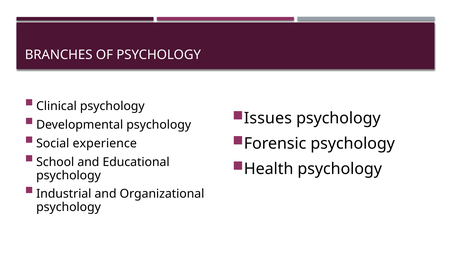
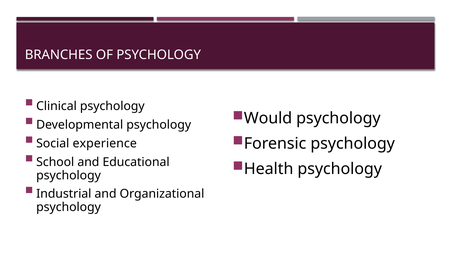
Issues: Issues -> Would
